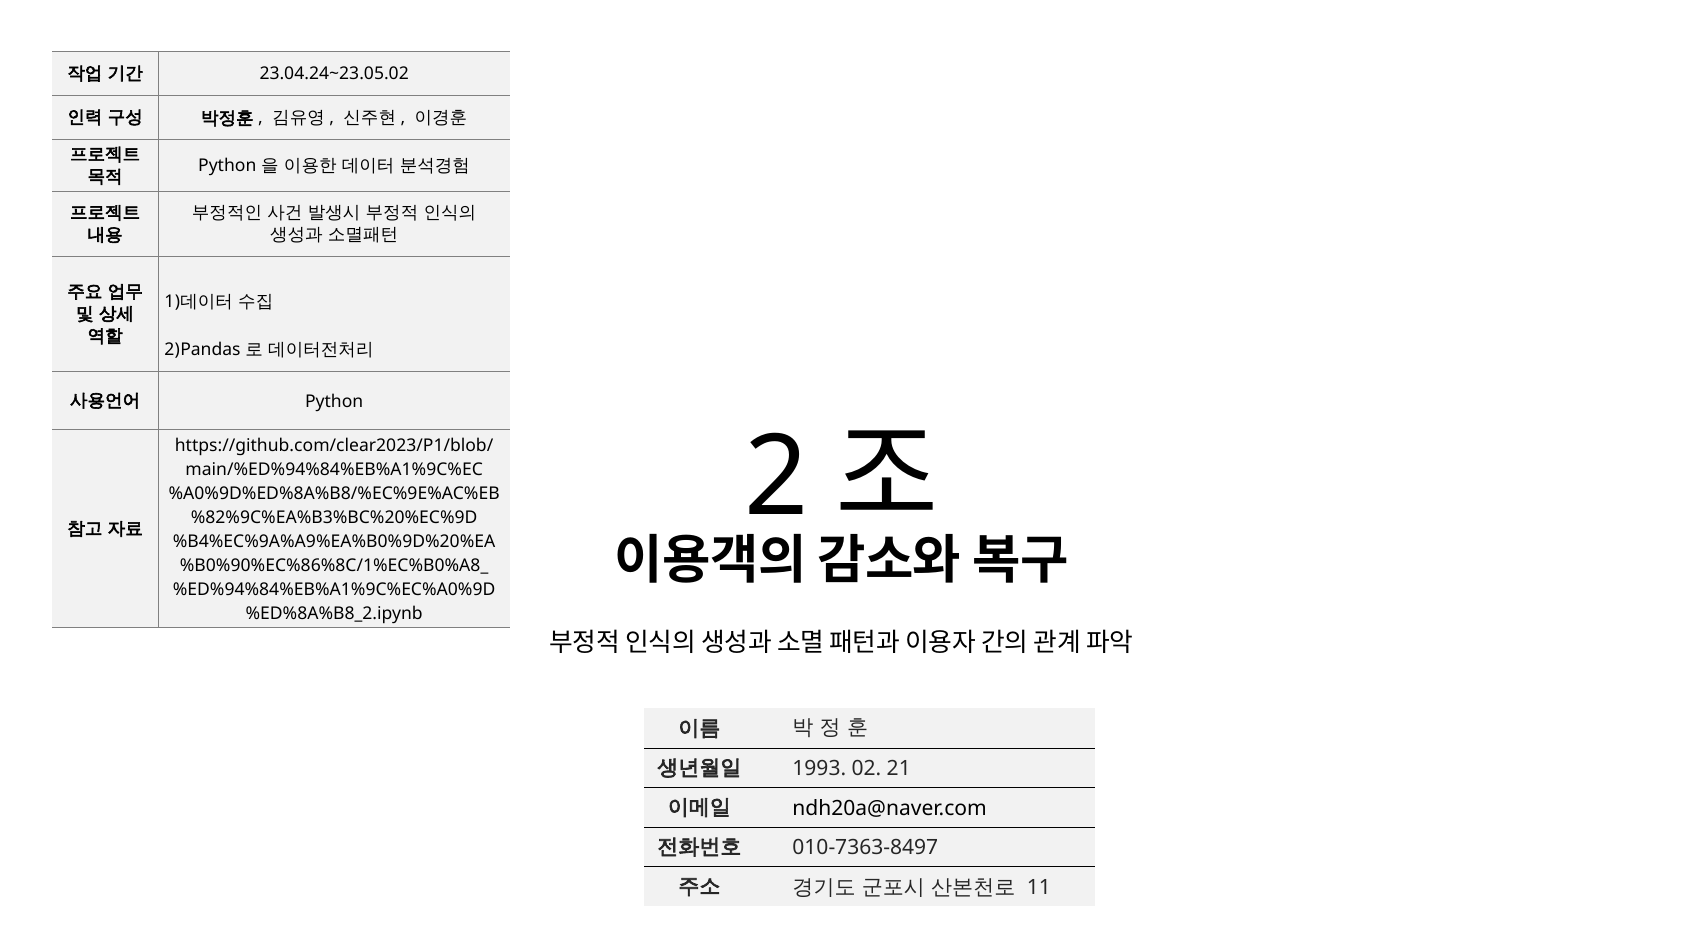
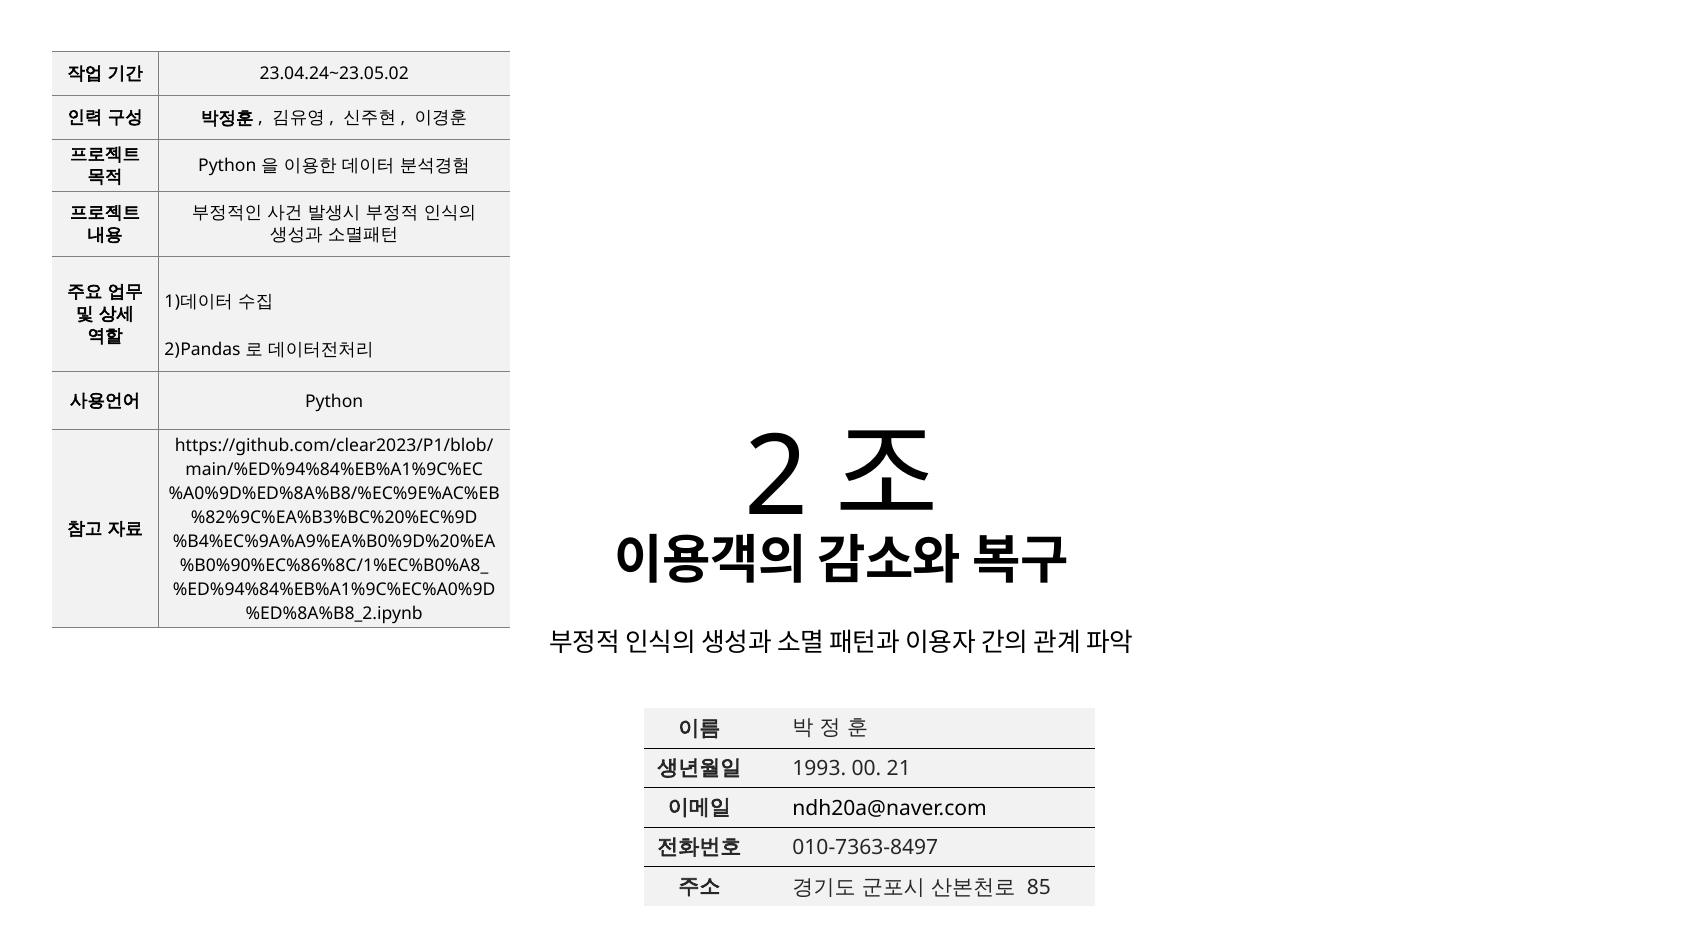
02: 02 -> 00
11: 11 -> 85
